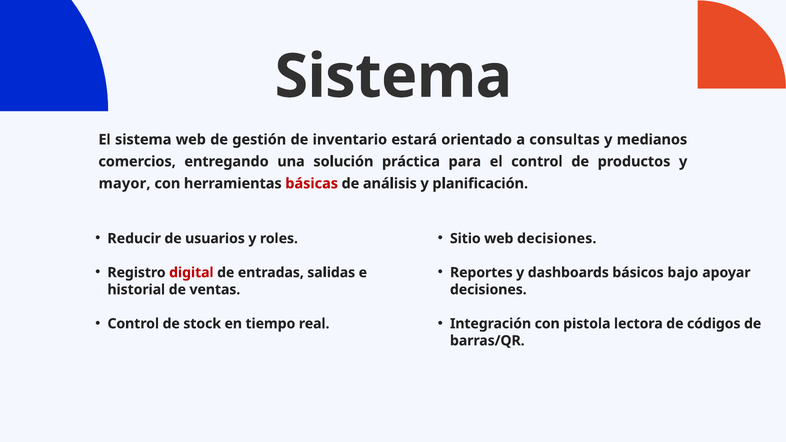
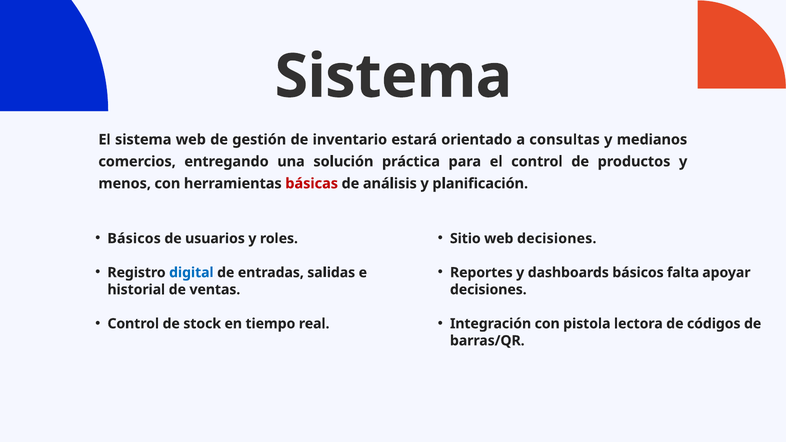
mayor: mayor -> menos
Reducir at (134, 239): Reducir -> Básicos
digital colour: red -> blue
bajo: bajo -> falta
